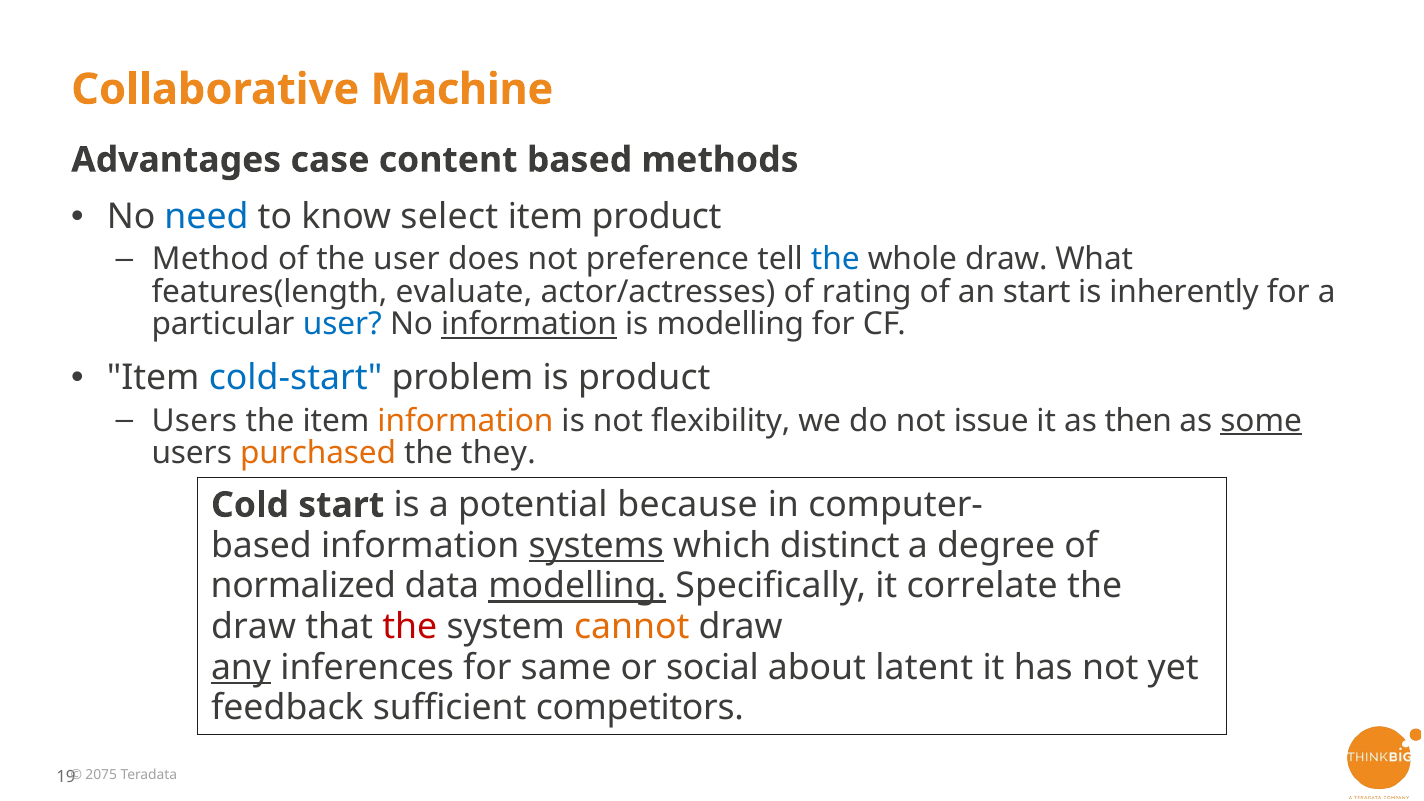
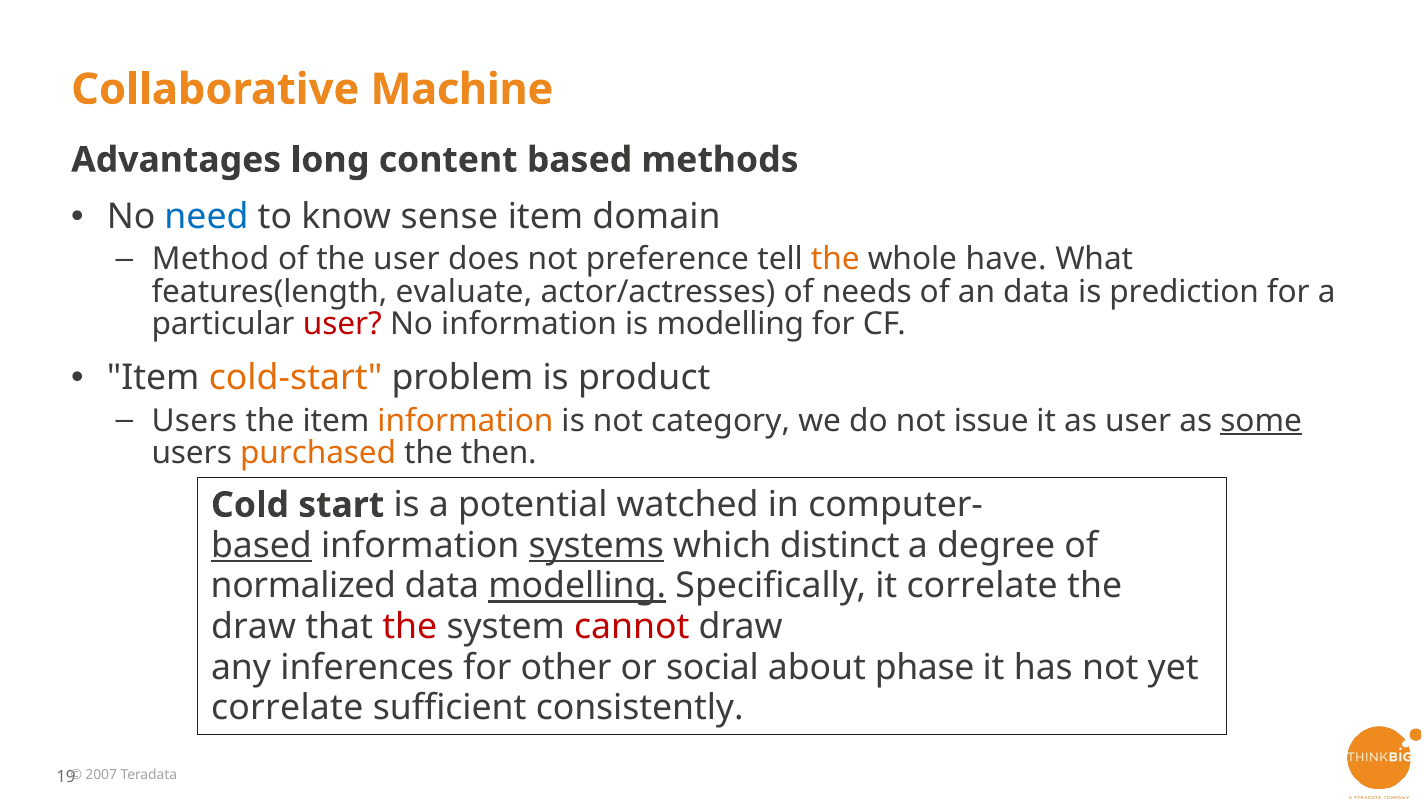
case: case -> long
select: select -> sense
item product: product -> domain
the at (835, 260) colour: blue -> orange
whole draw: draw -> have
rating: rating -> needs
an start: start -> data
inherently: inherently -> prediction
user at (342, 324) colour: blue -> red
information at (529, 324) underline: present -> none
cold-start colour: blue -> orange
flexibility: flexibility -> category
as then: then -> user
they: they -> then
because: because -> watched
based at (261, 546) underline: none -> present
cannot colour: orange -> red
any underline: present -> none
same: same -> other
latent: latent -> phase
feedback at (287, 708): feedback -> correlate
competitors: competitors -> consistently
2075: 2075 -> 2007
